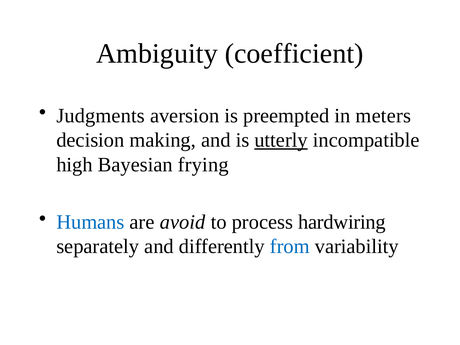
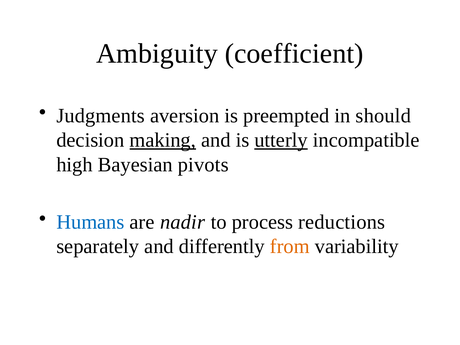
meters: meters -> should
making underline: none -> present
frying: frying -> pivots
avoid: avoid -> nadir
hardwiring: hardwiring -> reductions
from colour: blue -> orange
